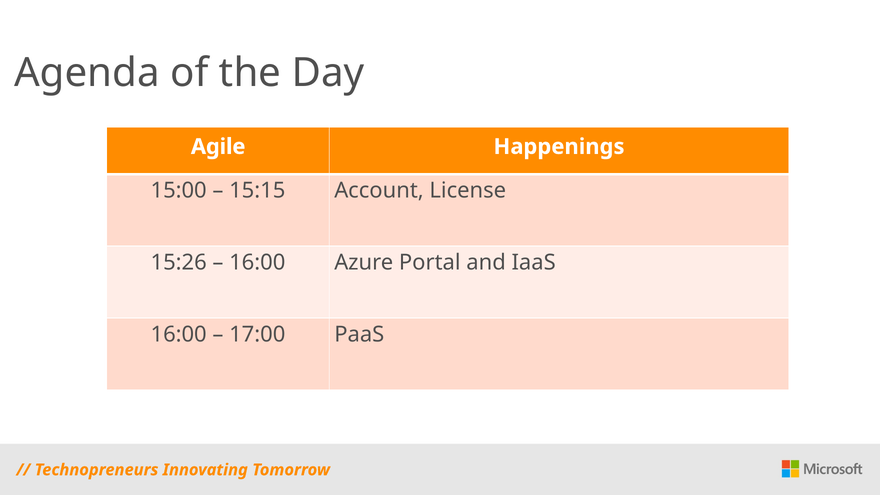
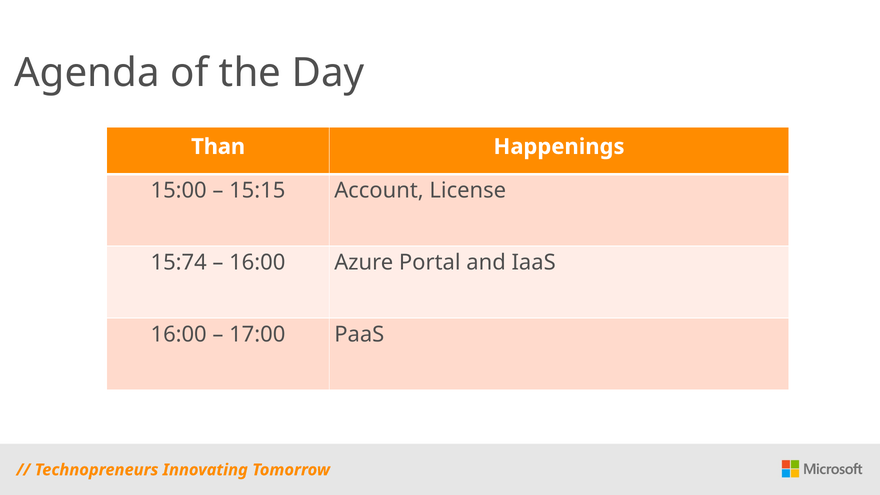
Agile: Agile -> Than
15:26: 15:26 -> 15:74
